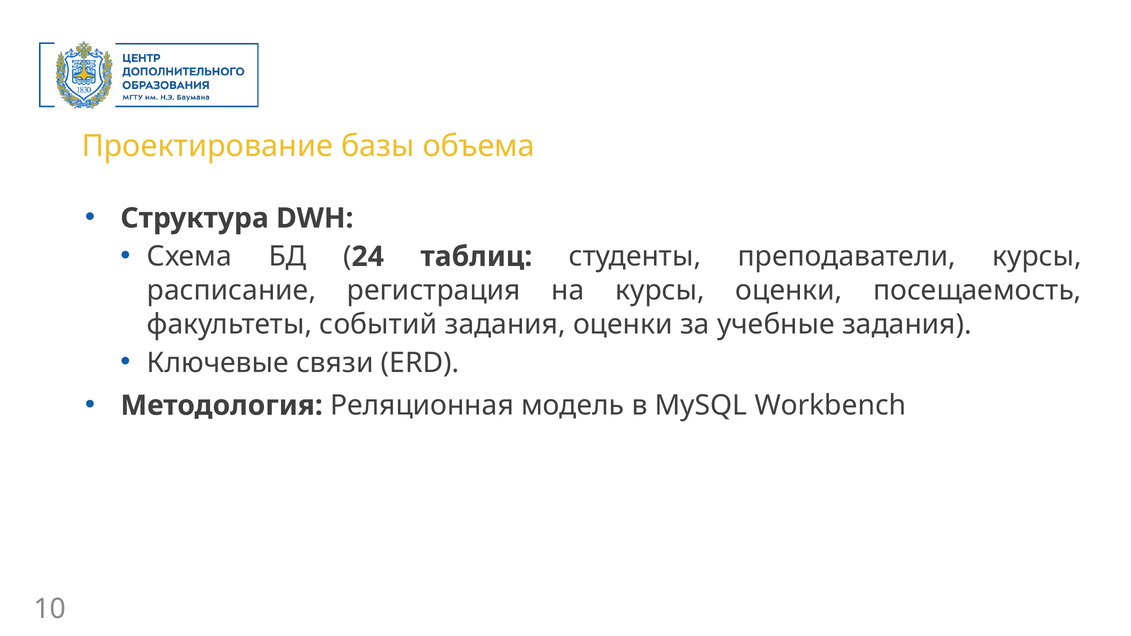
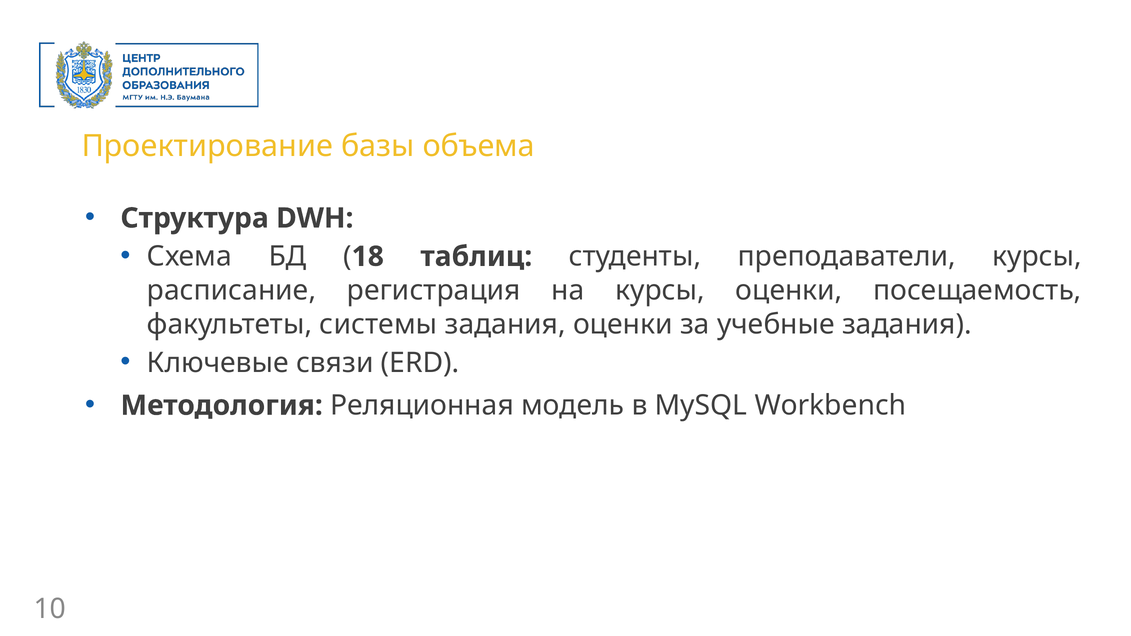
24: 24 -> 18
событий: событий -> системы
